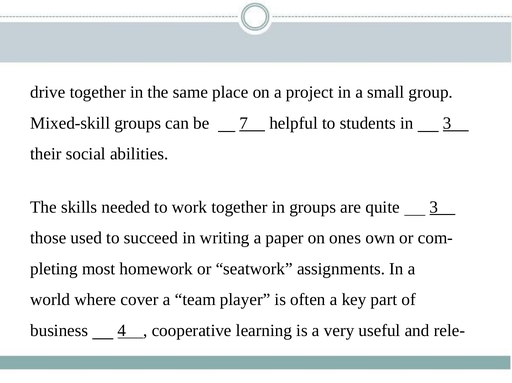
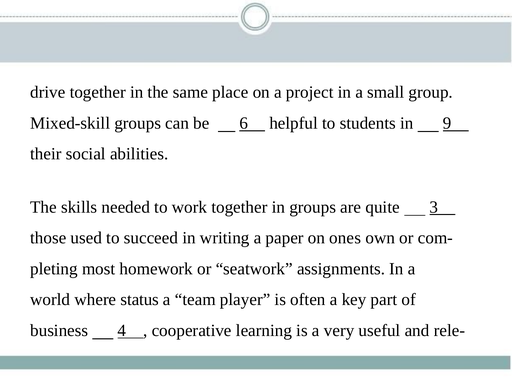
7: 7 -> 6
in 3: 3 -> 9
cover: cover -> status
